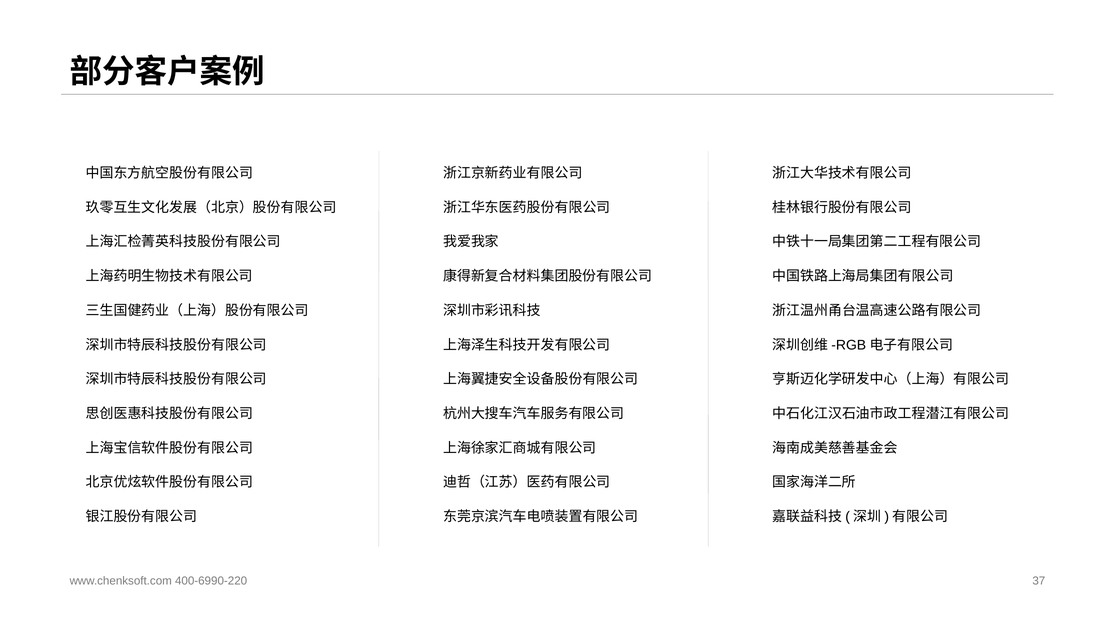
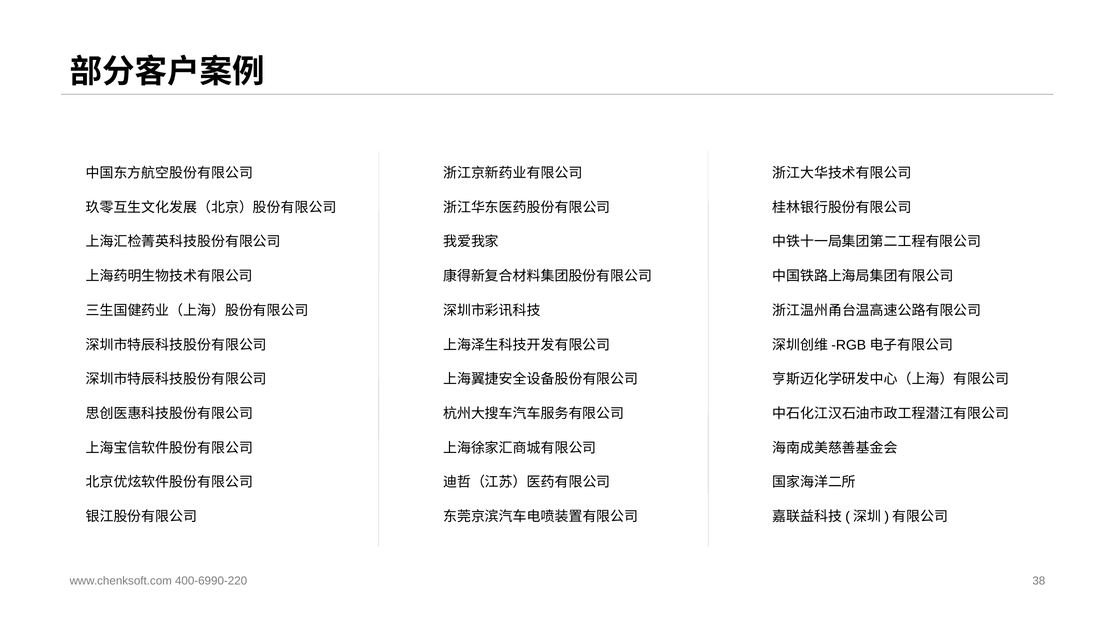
37: 37 -> 38
